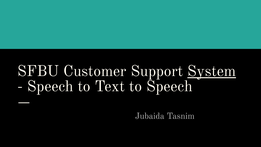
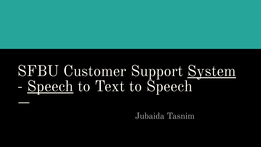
Speech at (50, 86) underline: none -> present
